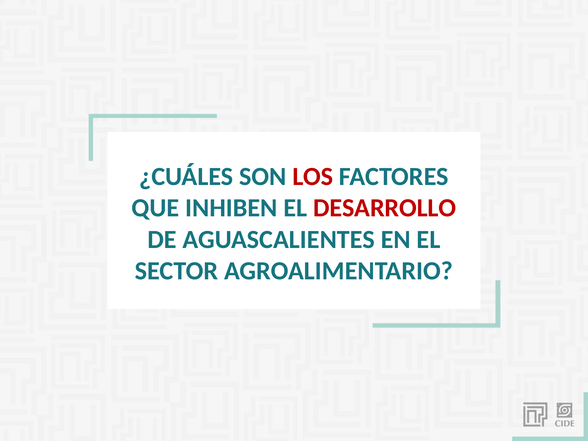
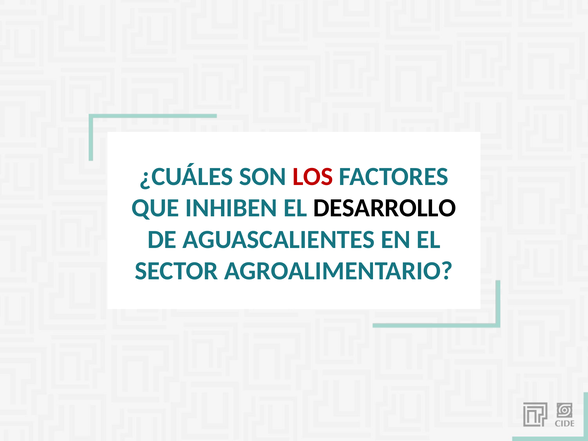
DESARROLLO colour: red -> black
